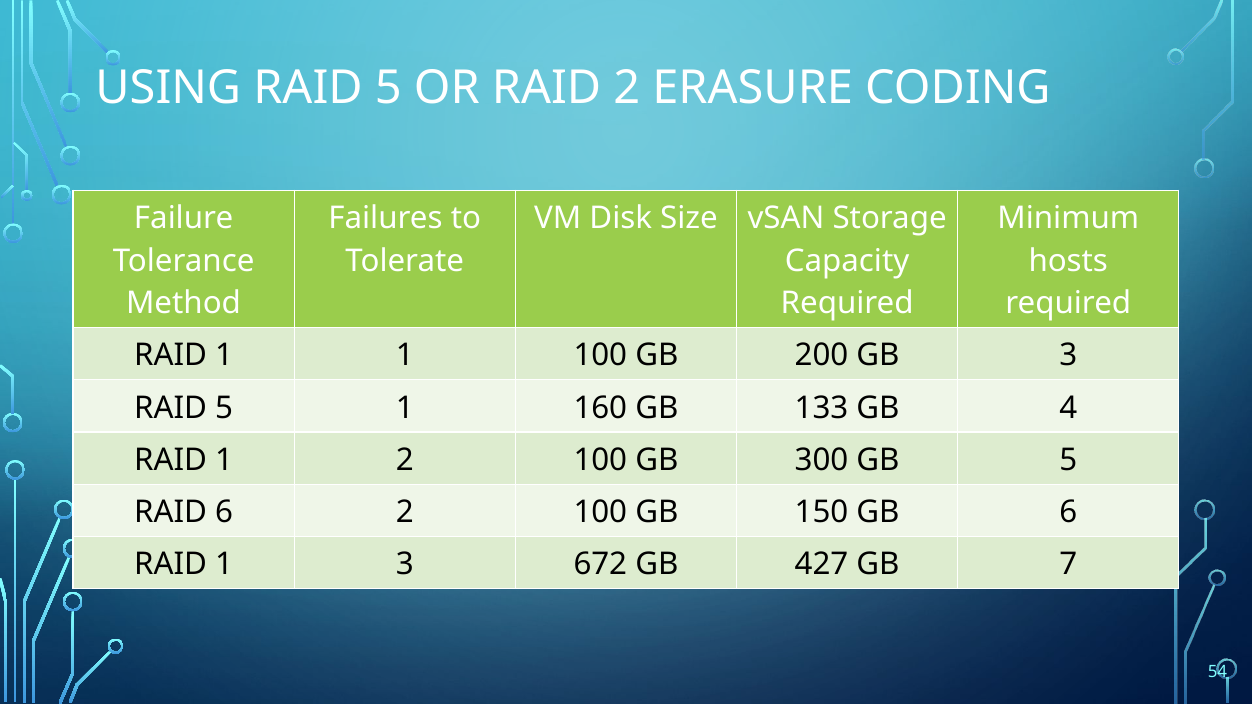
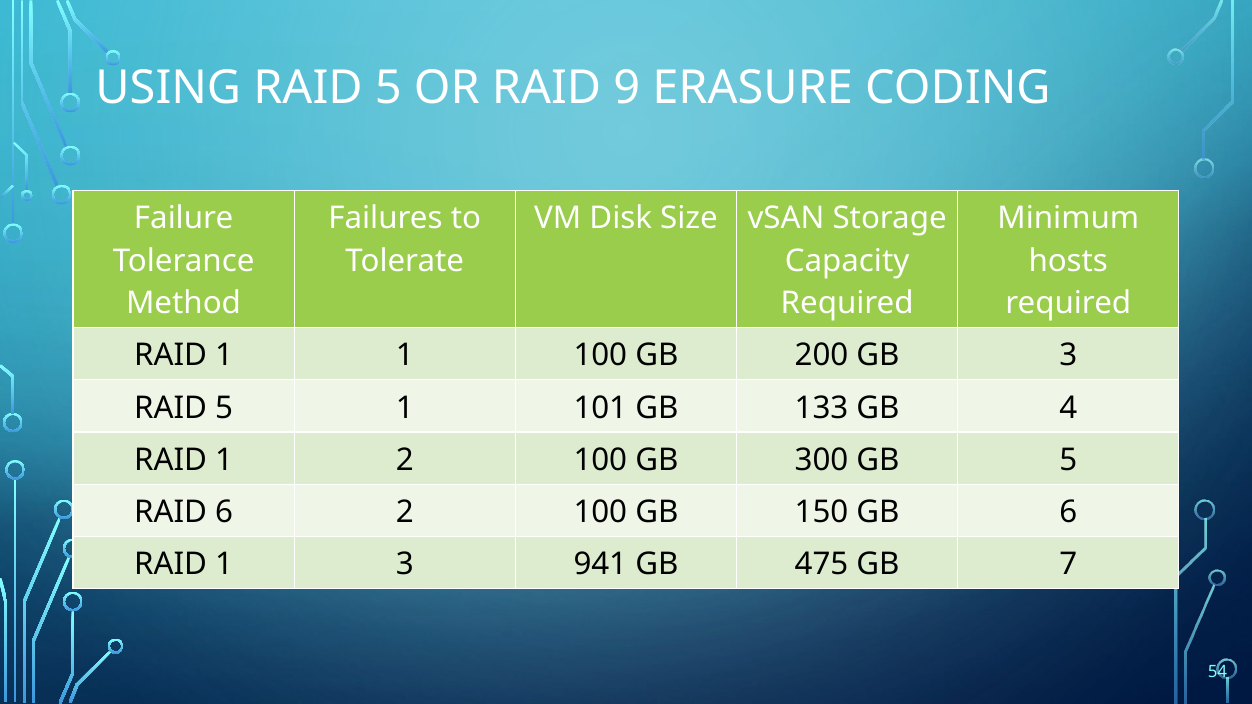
RAID 2: 2 -> 9
160: 160 -> 101
672: 672 -> 941
427: 427 -> 475
